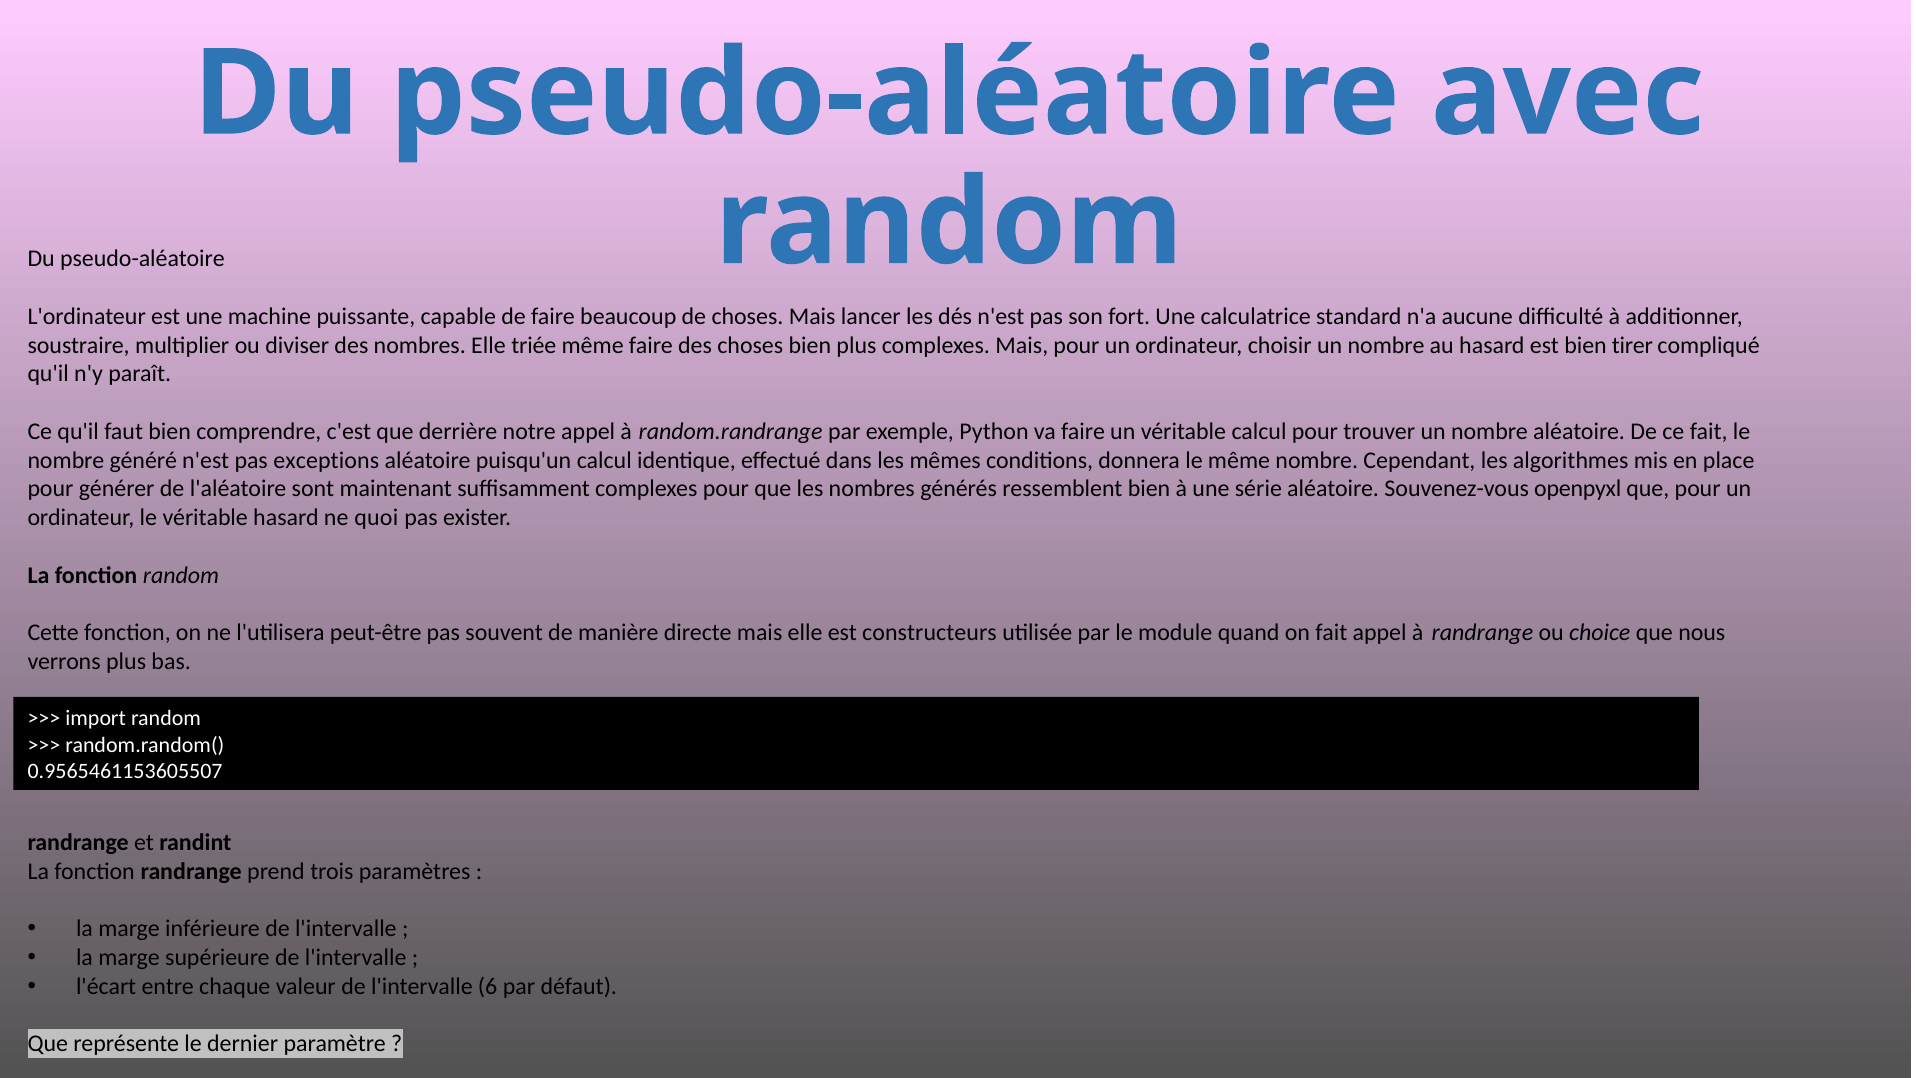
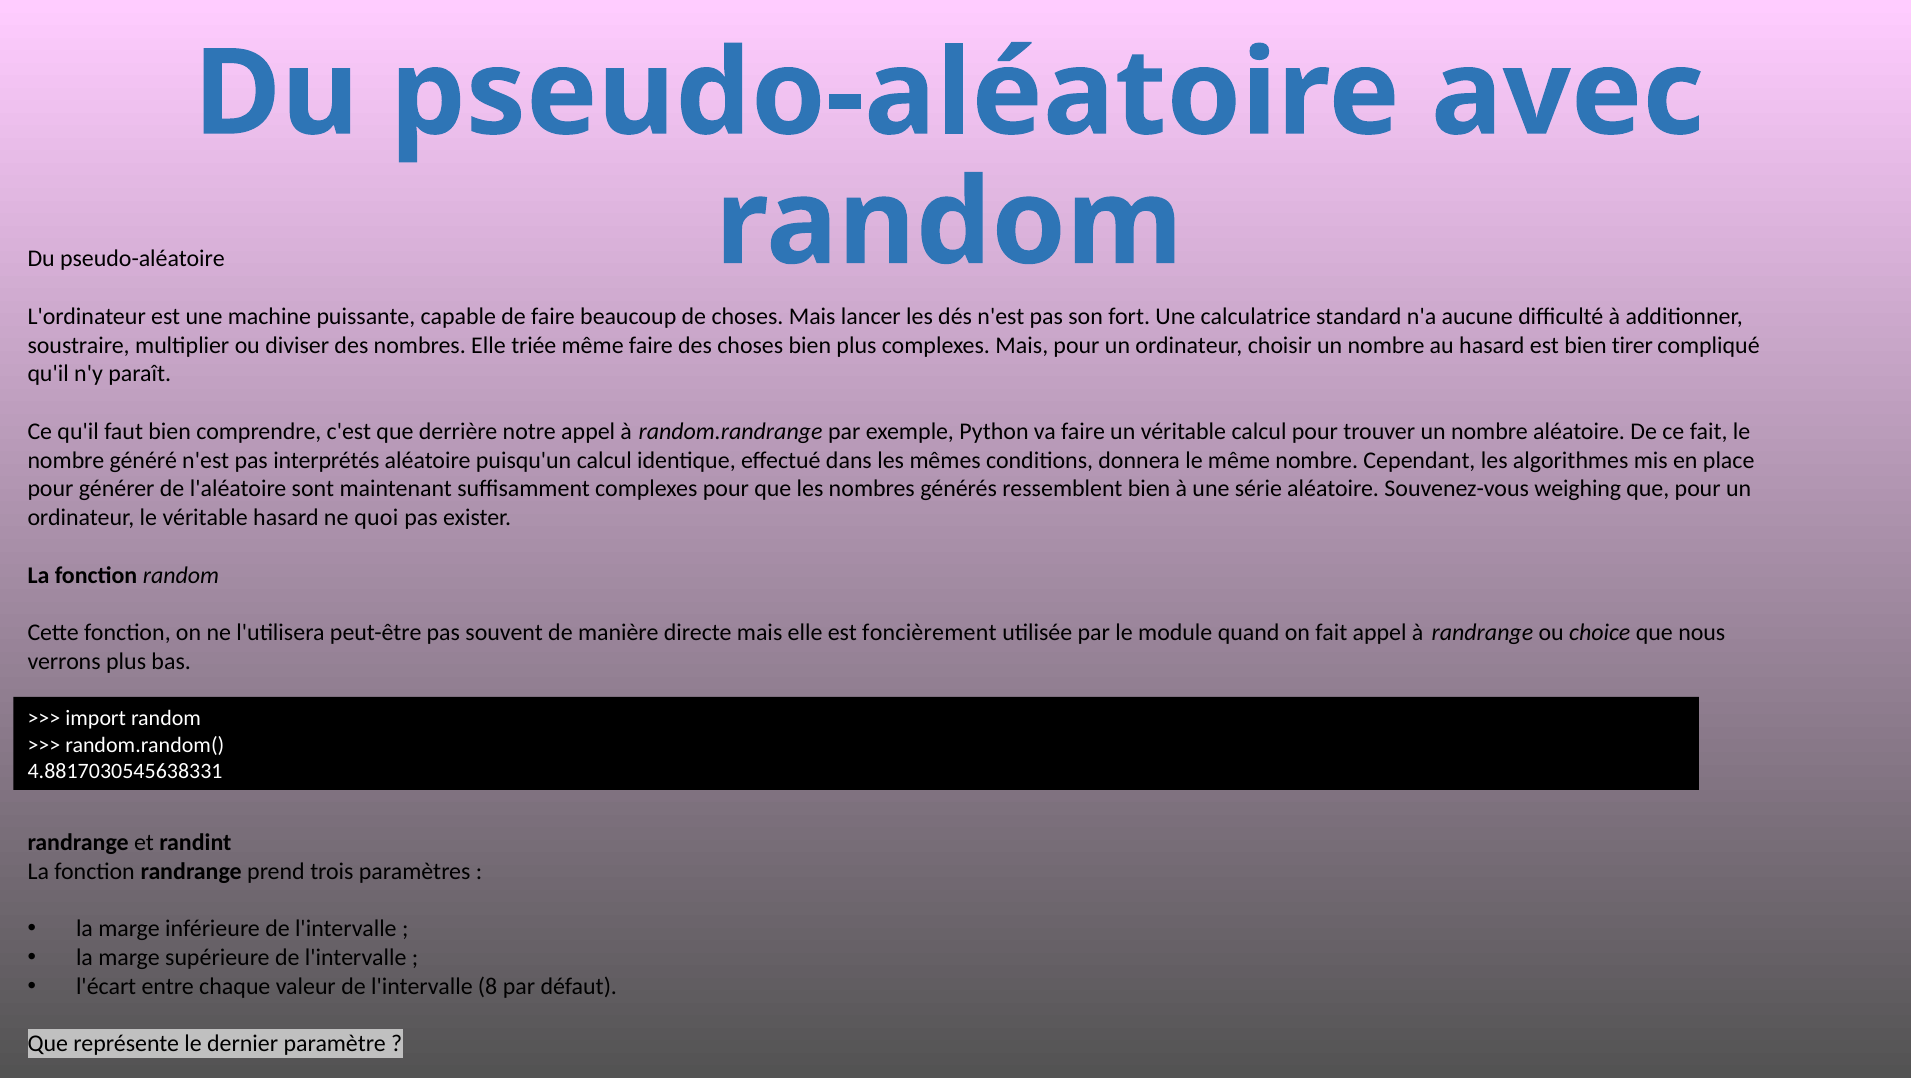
exceptions: exceptions -> interprétés
openpyxl: openpyxl -> weighing
constructeurs: constructeurs -> foncièrement
0.9565461153605507: 0.9565461153605507 -> 4.8817030545638331
6: 6 -> 8
